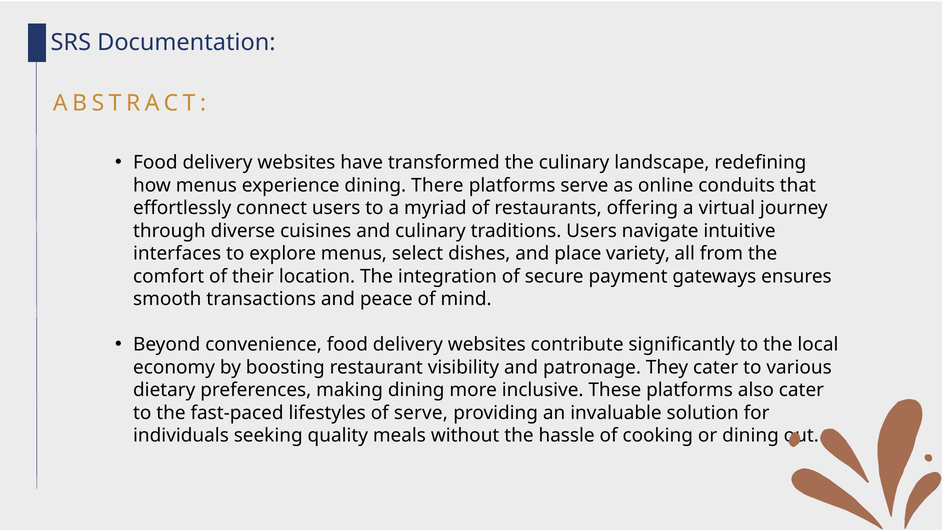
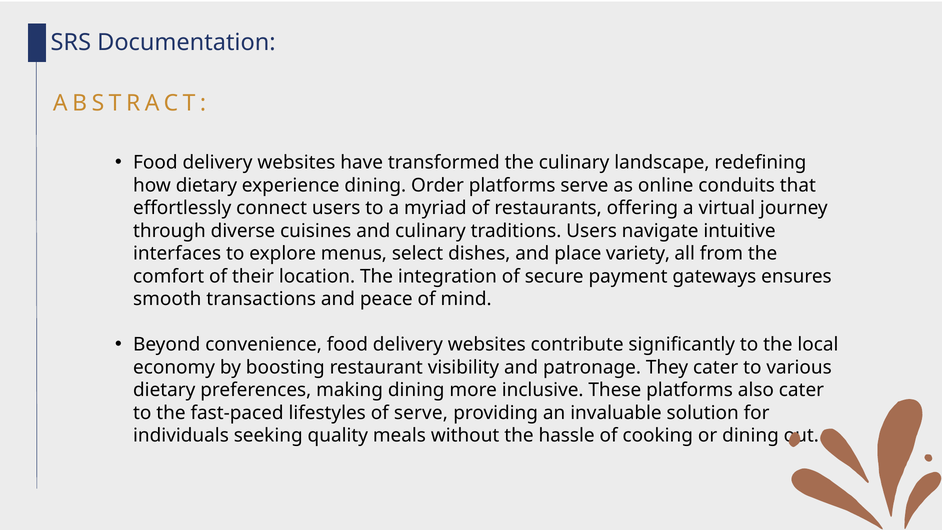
how menus: menus -> dietary
There: There -> Order
